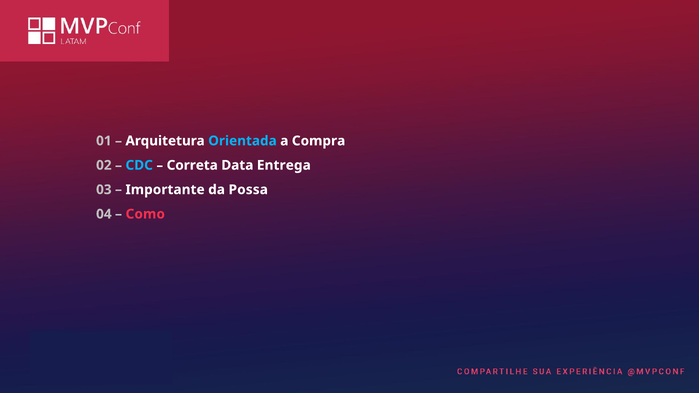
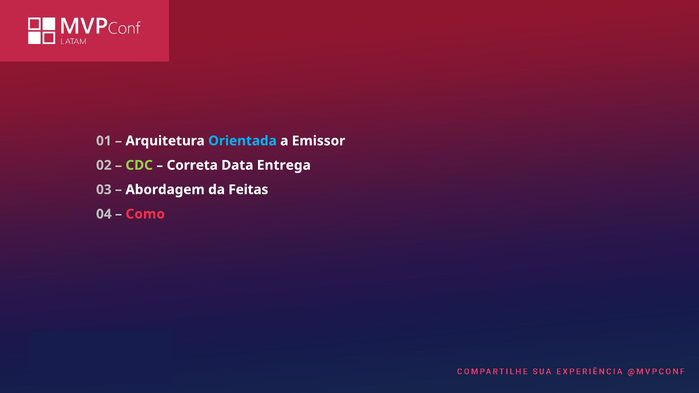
Compra: Compra -> Emissor
CDC colour: light blue -> light green
Importante: Importante -> Abordagem
Possa: Possa -> Feitas
